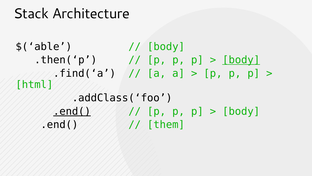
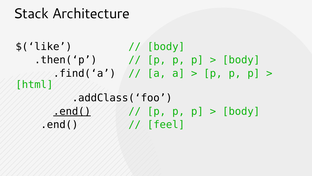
$(‘able: $(‘able -> $(‘like
body at (241, 60) underline: present -> none
them: them -> feel
